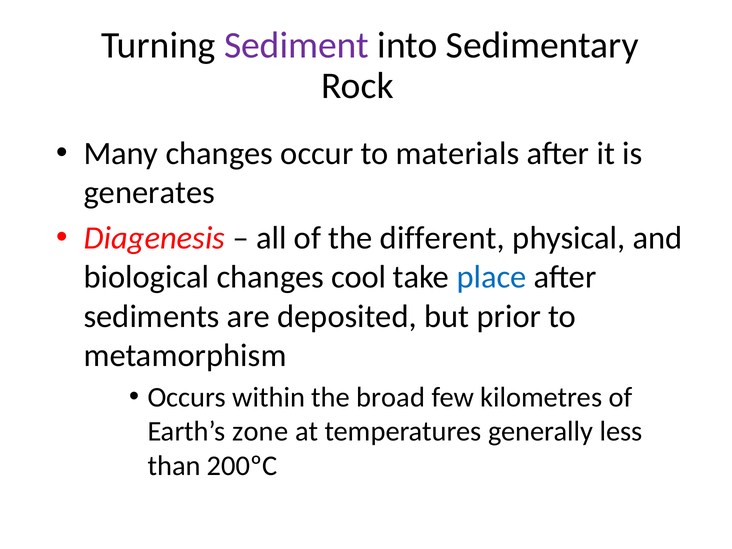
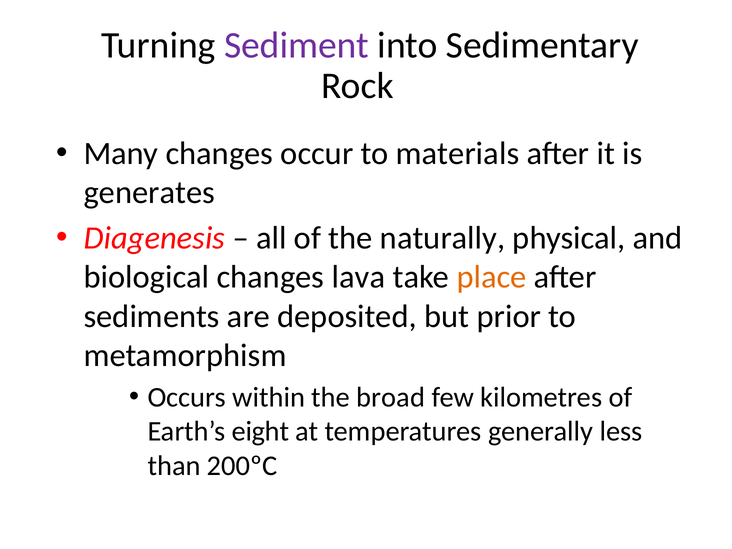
different: different -> naturally
cool: cool -> lava
place colour: blue -> orange
zone: zone -> eight
